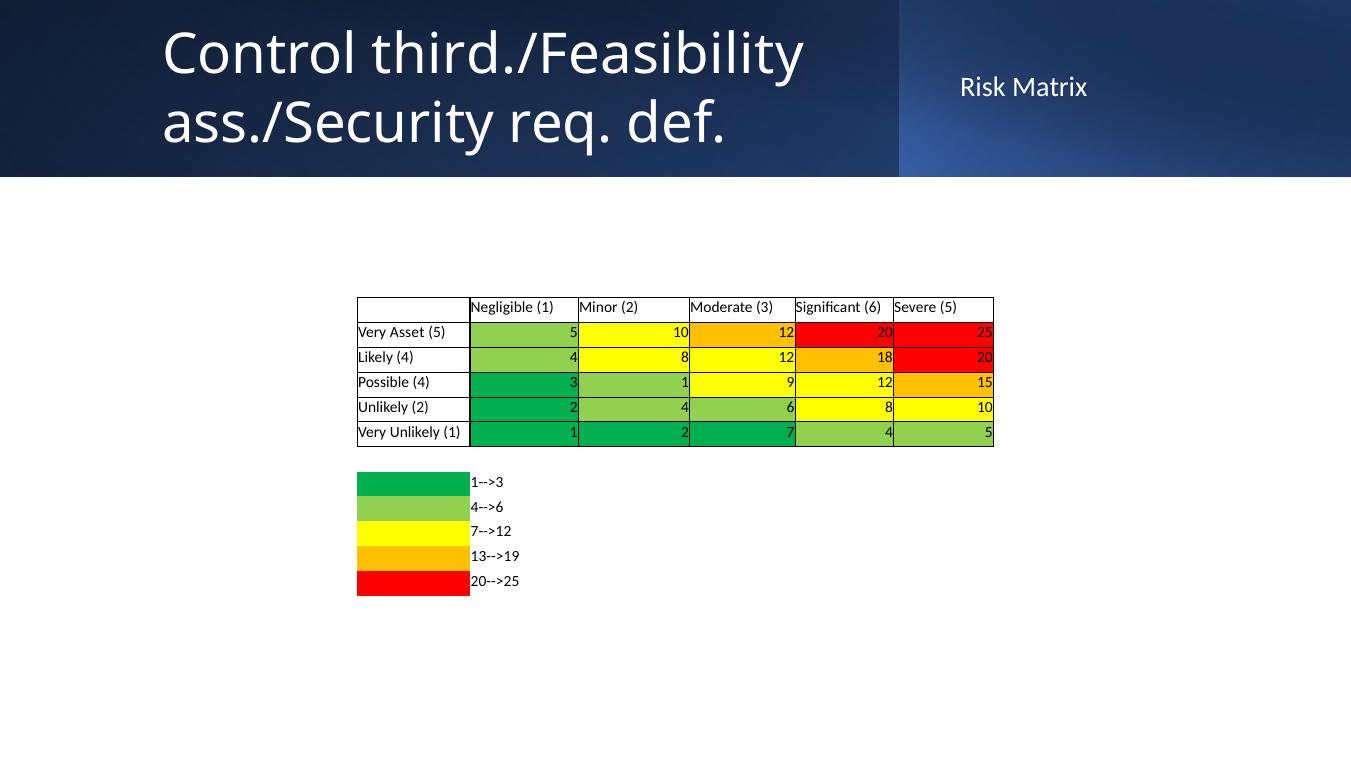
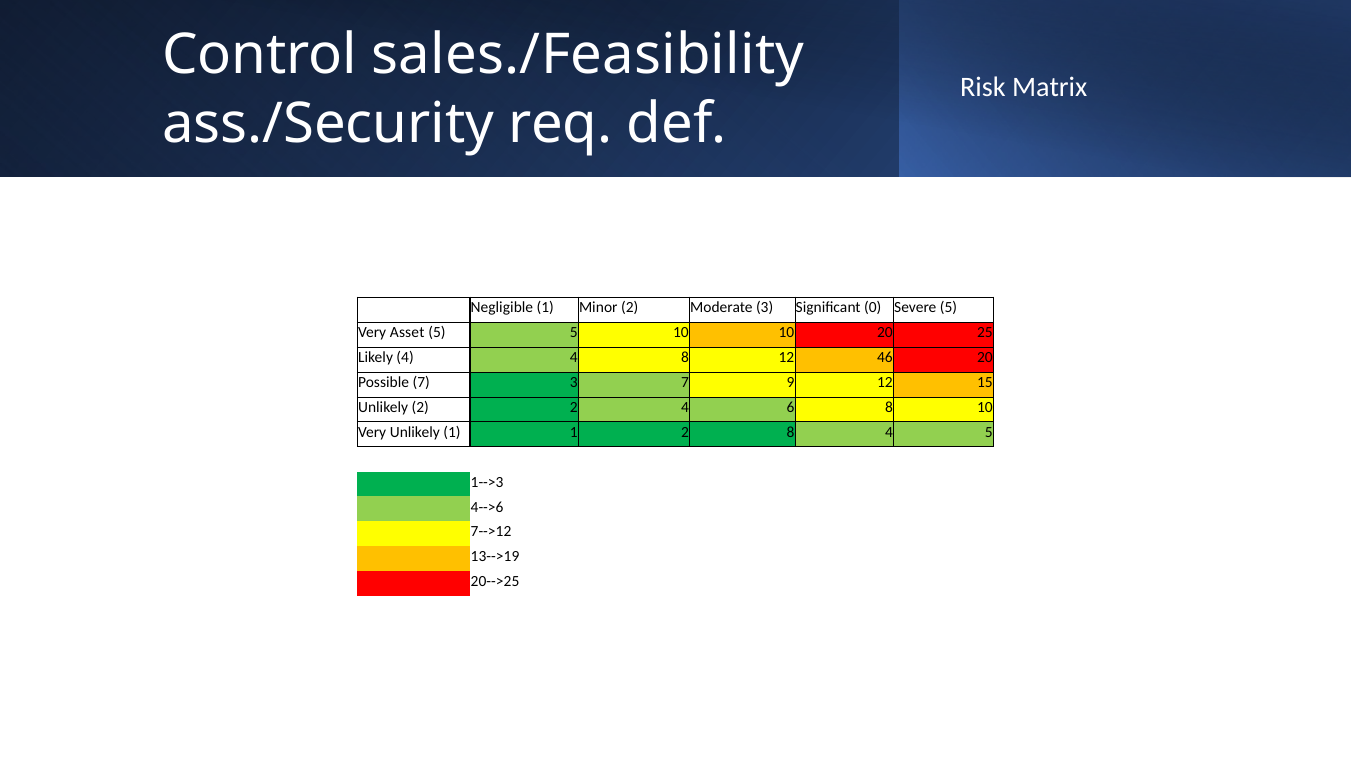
third./Feasibility: third./Feasibility -> sales./Feasibility
Significant 6: 6 -> 0
10 12: 12 -> 10
18: 18 -> 46
Possible 4: 4 -> 7
3 1: 1 -> 7
2 7: 7 -> 8
